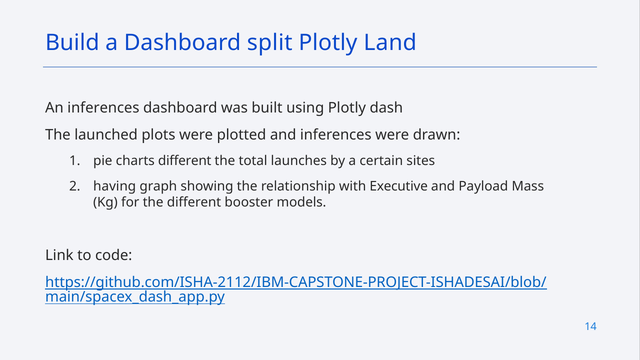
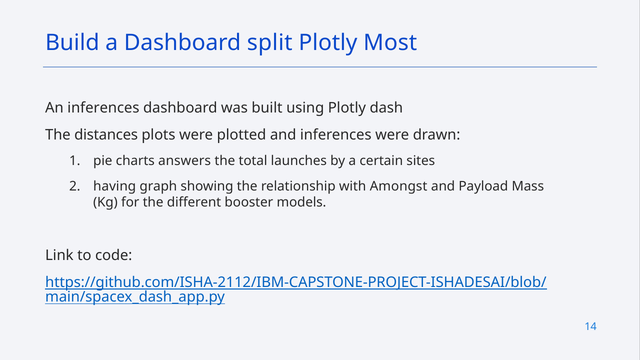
Land: Land -> Most
launched: launched -> distances
charts different: different -> answers
Executive: Executive -> Amongst
